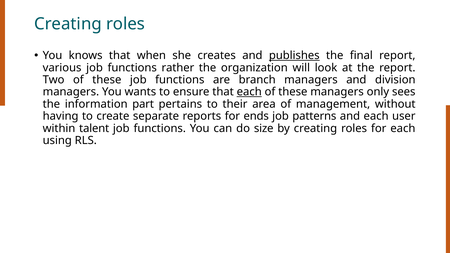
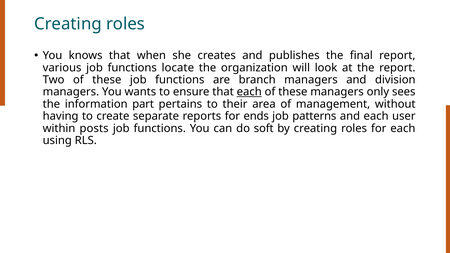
publishes underline: present -> none
rather: rather -> locate
talent: talent -> posts
size: size -> soft
